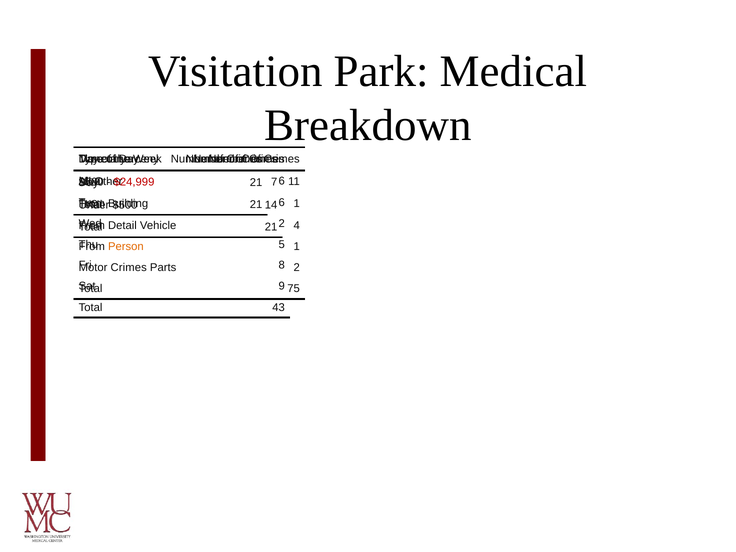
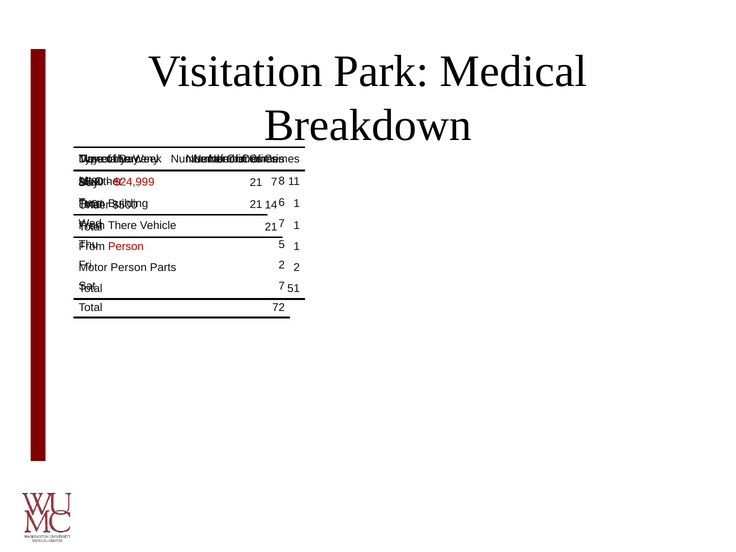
6 at (282, 181): 6 -> 8
2 at (282, 223): 2 -> 7
Detail: Detail -> There
Vehicle 4: 4 -> 1
Person at (126, 247) colour: orange -> red
8 at (282, 265): 8 -> 2
Crimes at (129, 268): Crimes -> Person
9 at (282, 286): 9 -> 7
75: 75 -> 51
43: 43 -> 72
